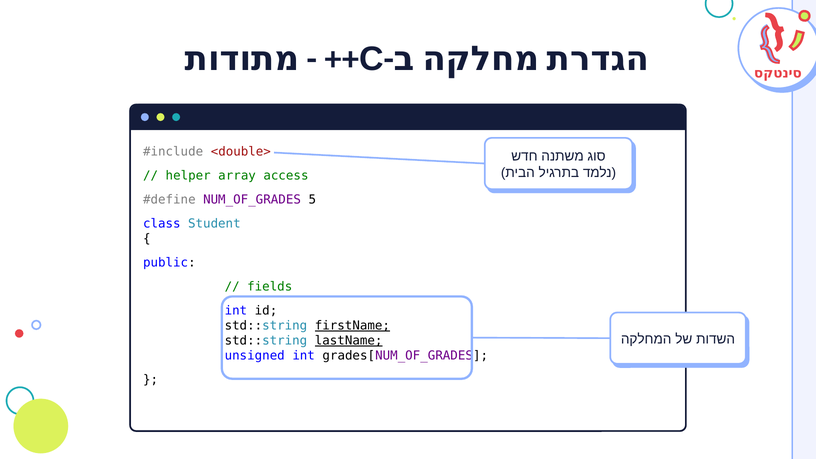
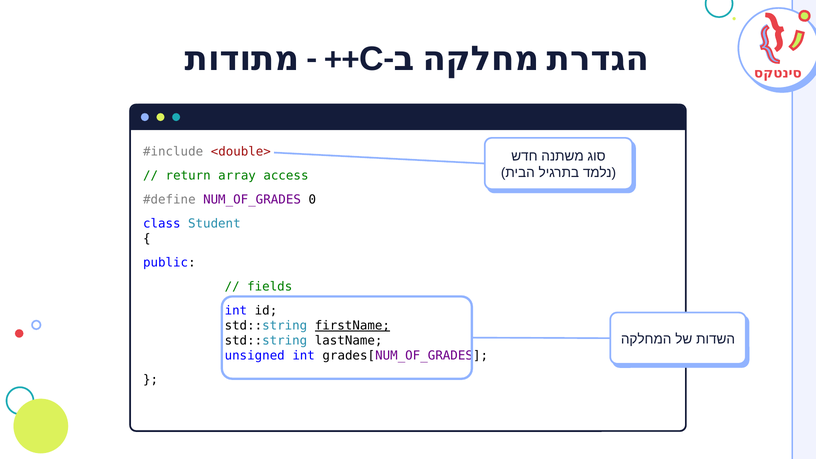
helper: helper -> return
5: 5 -> 0
lastName underline: present -> none
